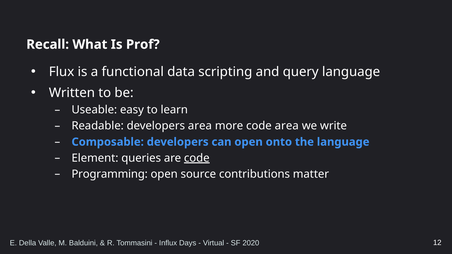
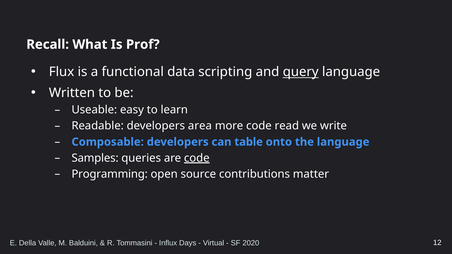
query underline: none -> present
code area: area -> read
can open: open -> table
Element: Element -> Samples
